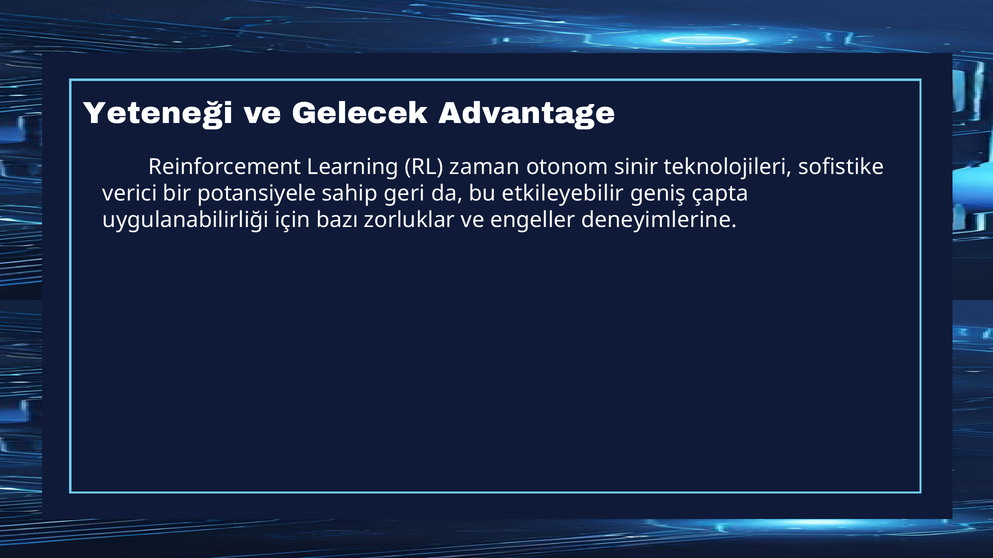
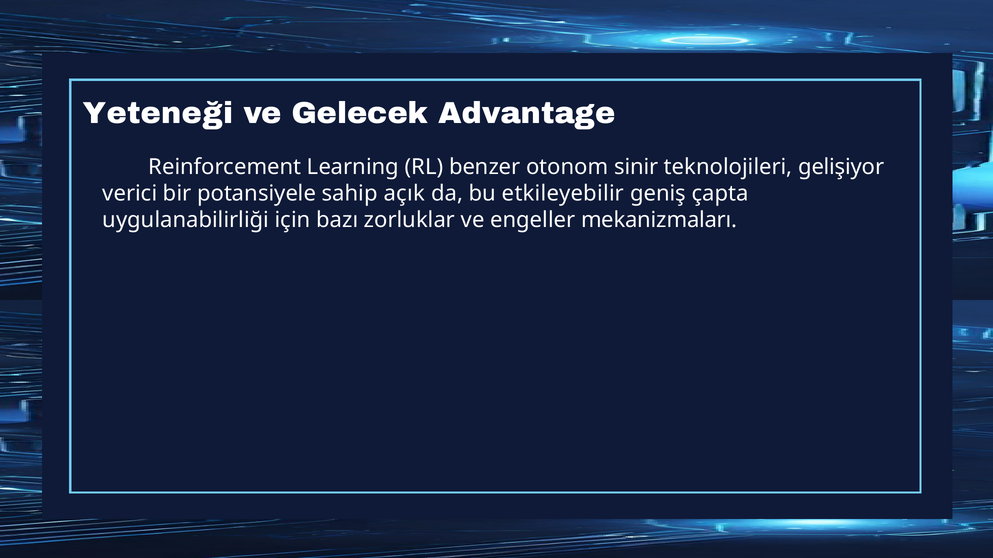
zaman: zaman -> benzer
sofistike: sofistike -> gelişiyor
geri: geri -> açık
deneyimlerine: deneyimlerine -> mekanizmaları
